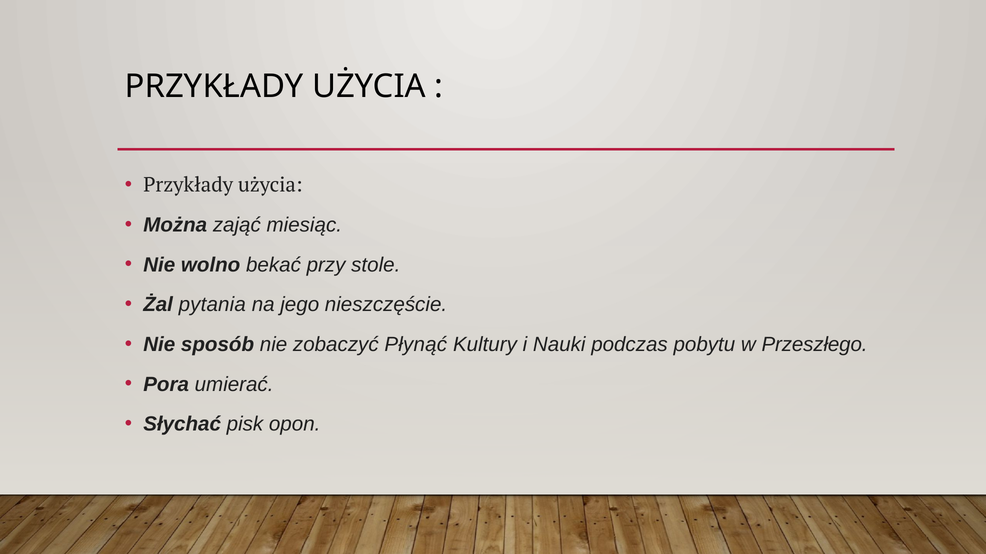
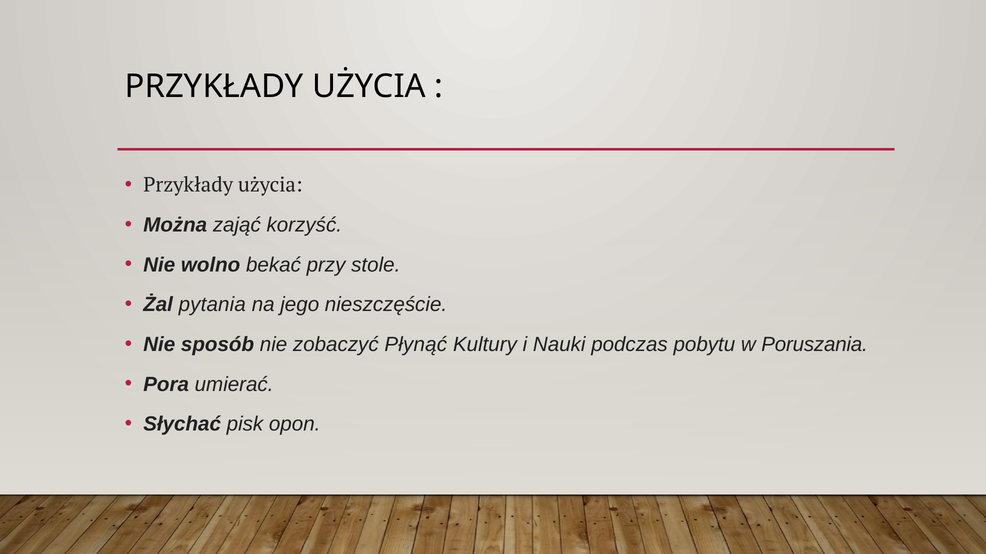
miesiąc: miesiąc -> korzyść
Przeszłego: Przeszłego -> Poruszania
